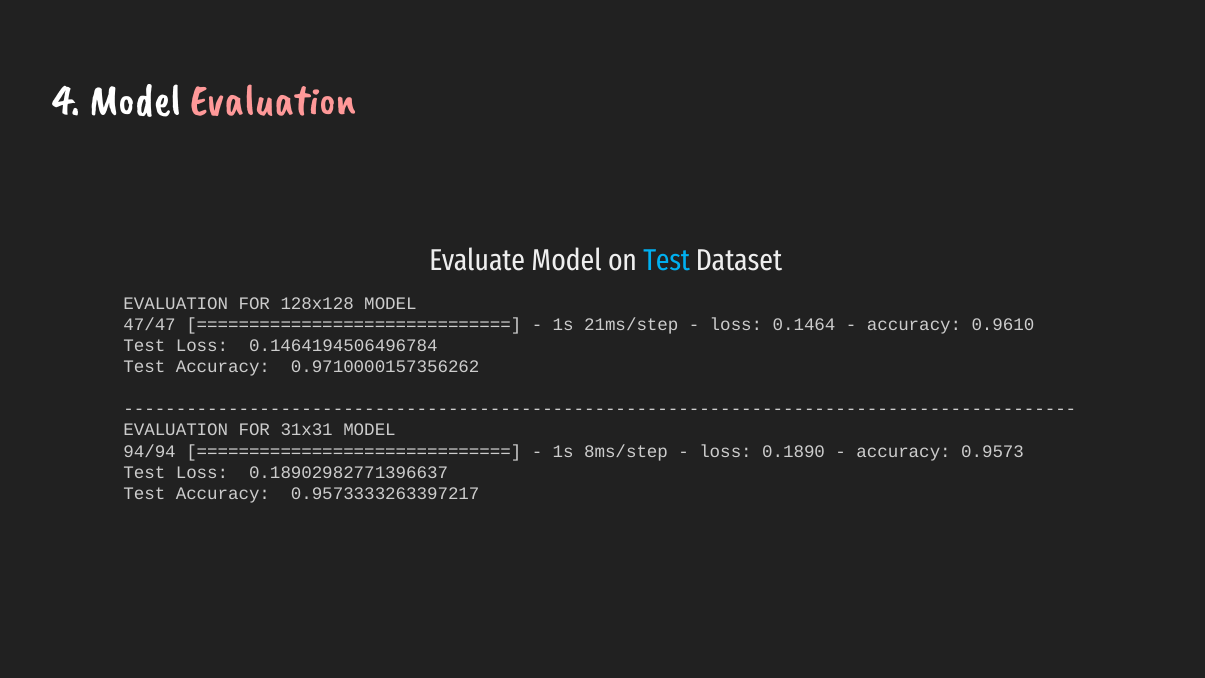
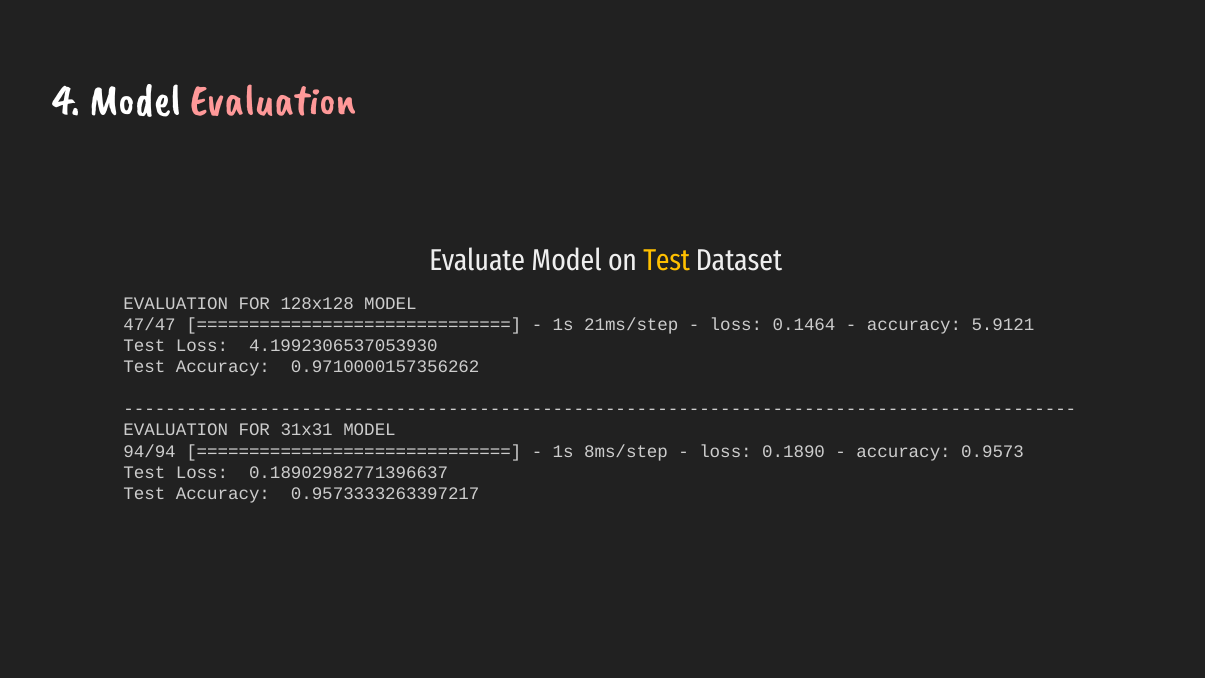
Test at (667, 261) colour: light blue -> yellow
0.9610: 0.9610 -> 5.9121
0.1464194506496784: 0.1464194506496784 -> 4.1992306537053930
